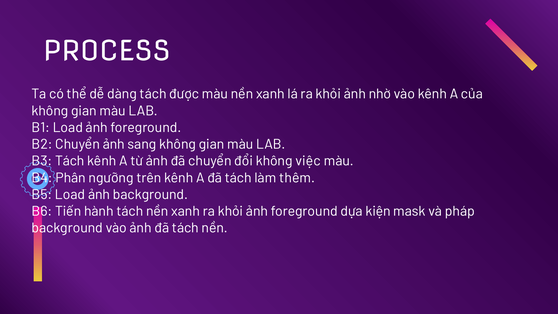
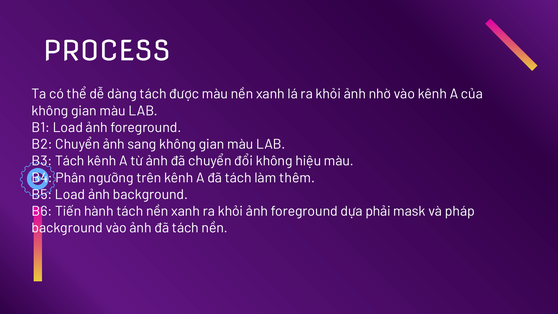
việc: việc -> hiệu
kiện: kiện -> phải
